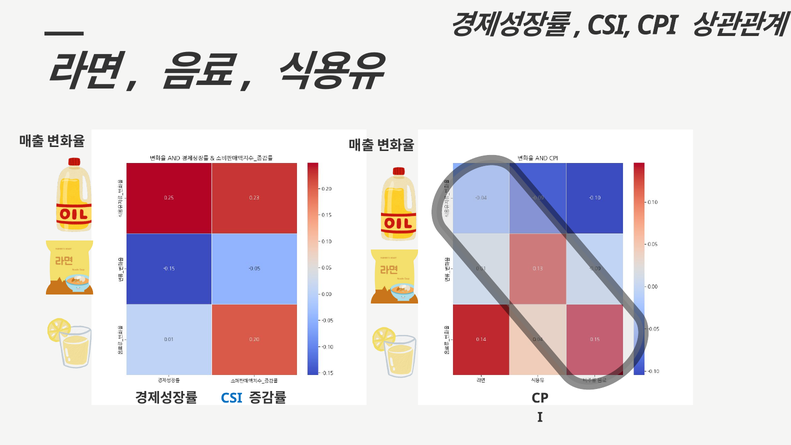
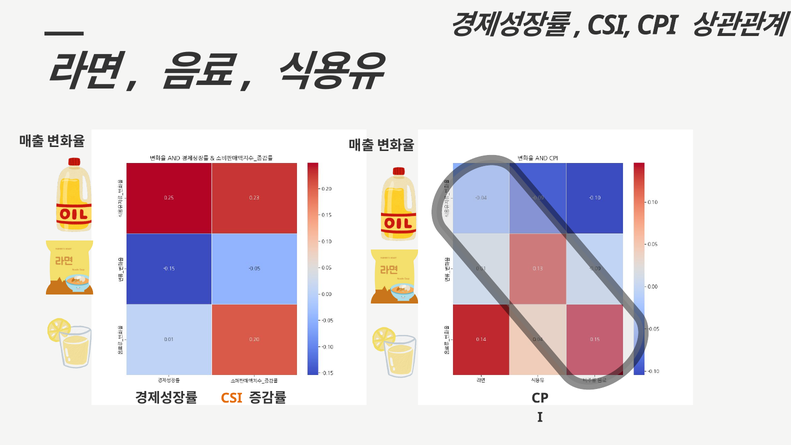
CSI at (232, 398) colour: blue -> orange
